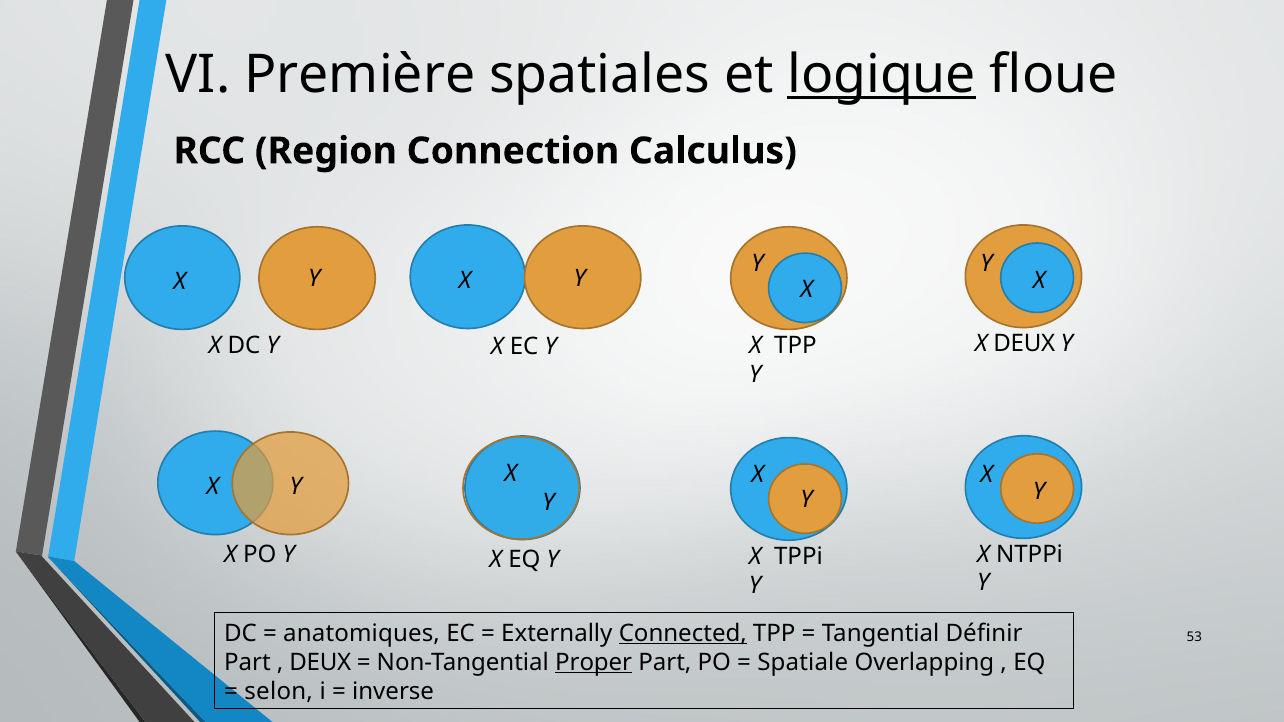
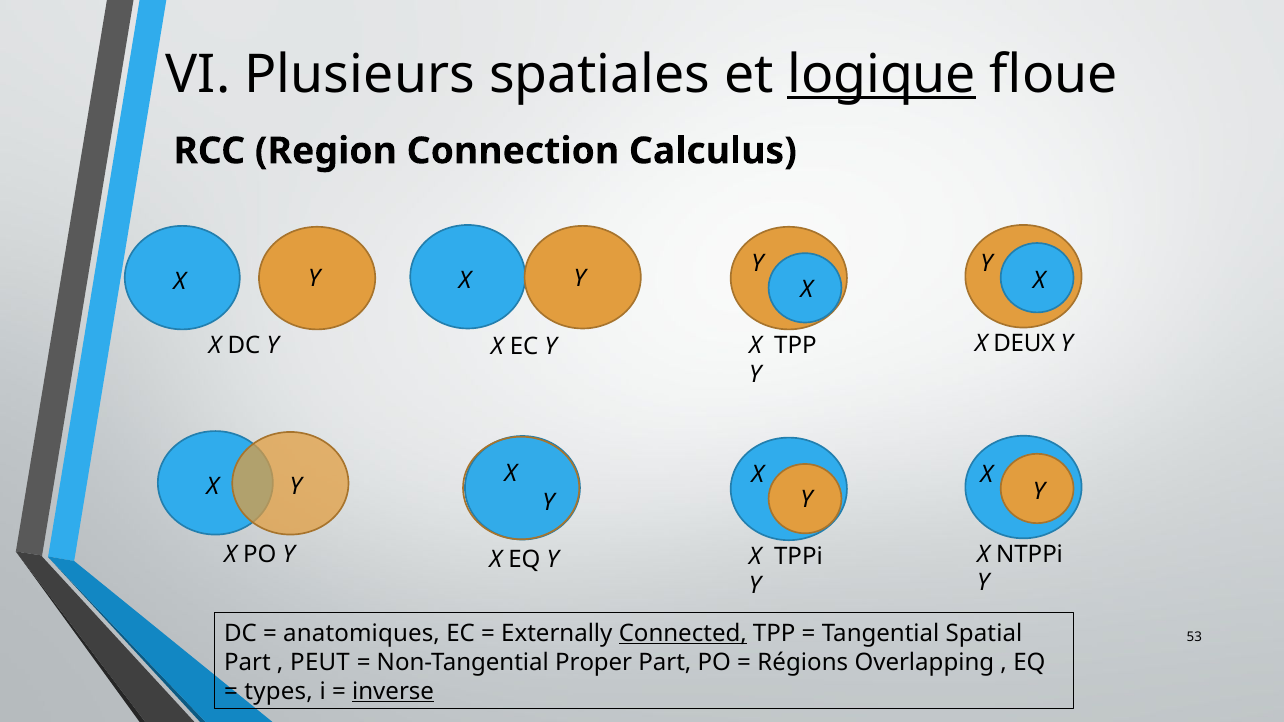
Première: Première -> Plusieurs
Définir: Définir -> Spatial
DEUX at (320, 662): DEUX -> PEUT
Proper underline: present -> none
Spatiale: Spatiale -> Régions
selon: selon -> types
inverse underline: none -> present
